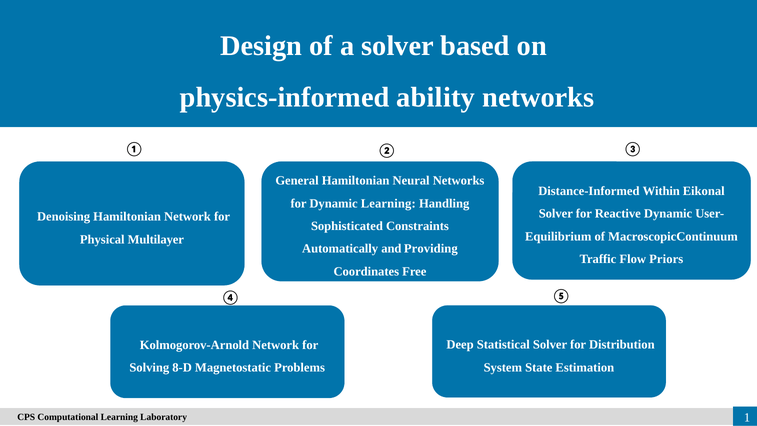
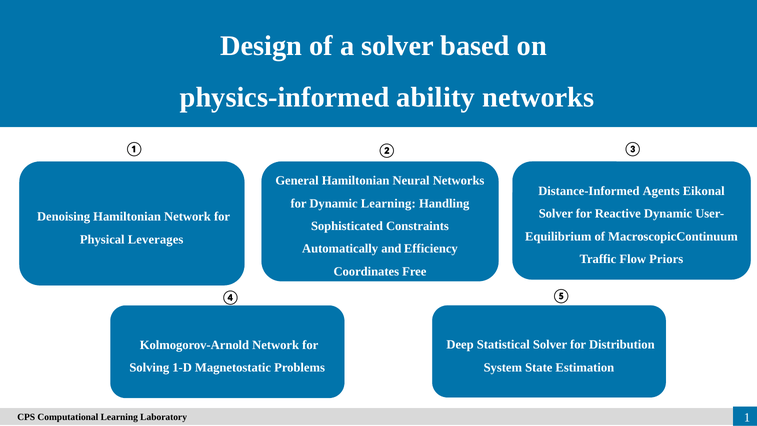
Within: Within -> Agents
Multilayer: Multilayer -> Leverages
Providing: Providing -> Efficiency
8-D: 8-D -> 1-D
